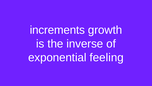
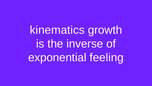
increments: increments -> kinematics
